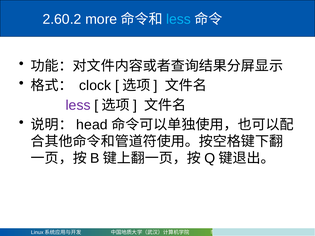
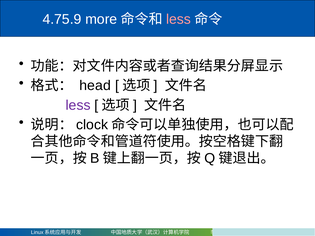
2.60.2: 2.60.2 -> 4.75.9
less at (179, 19) colour: light blue -> pink
clock: clock -> head
head: head -> clock
